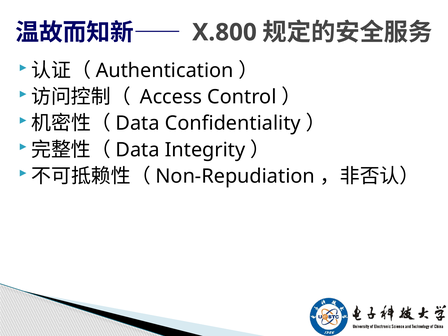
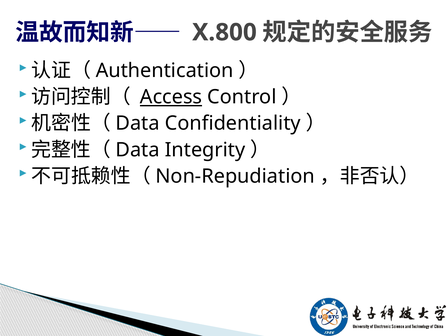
Access underline: none -> present
